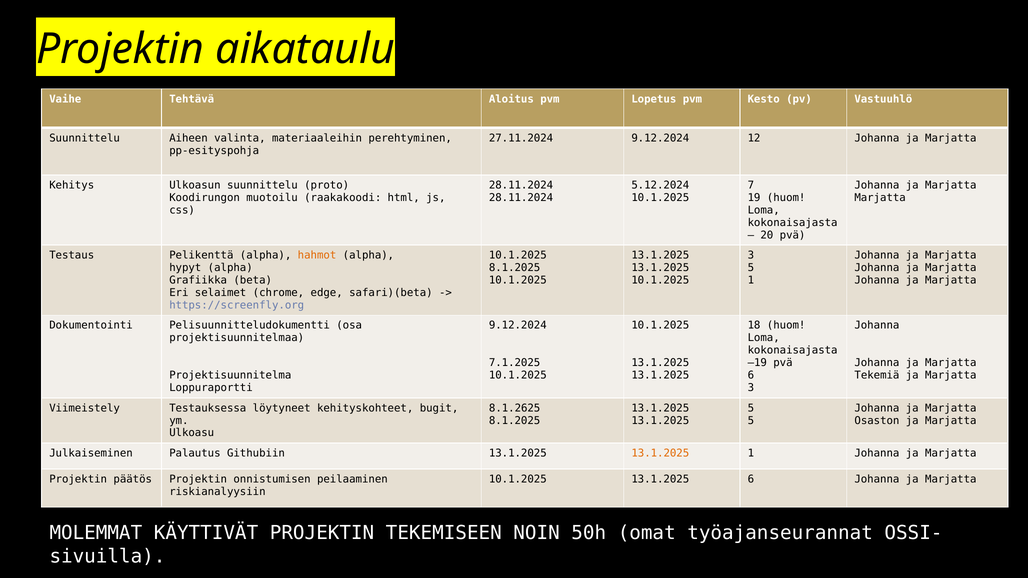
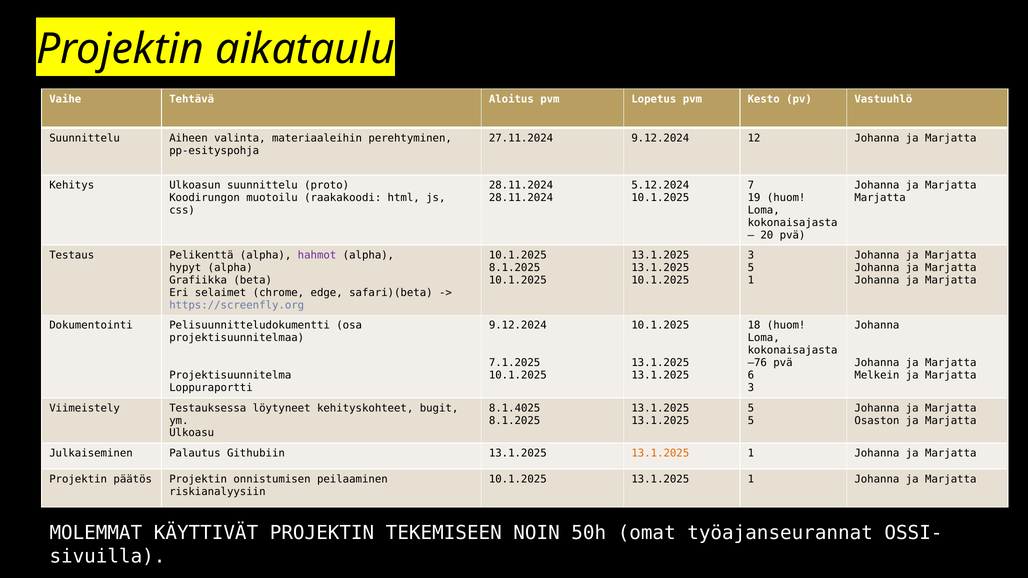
hahmot colour: orange -> purple
–19: –19 -> –76
Tekemiä: Tekemiä -> Melkein
8.1.2625: 8.1.2625 -> 8.1.4025
10.1.2025 13.1.2025 6: 6 -> 1
